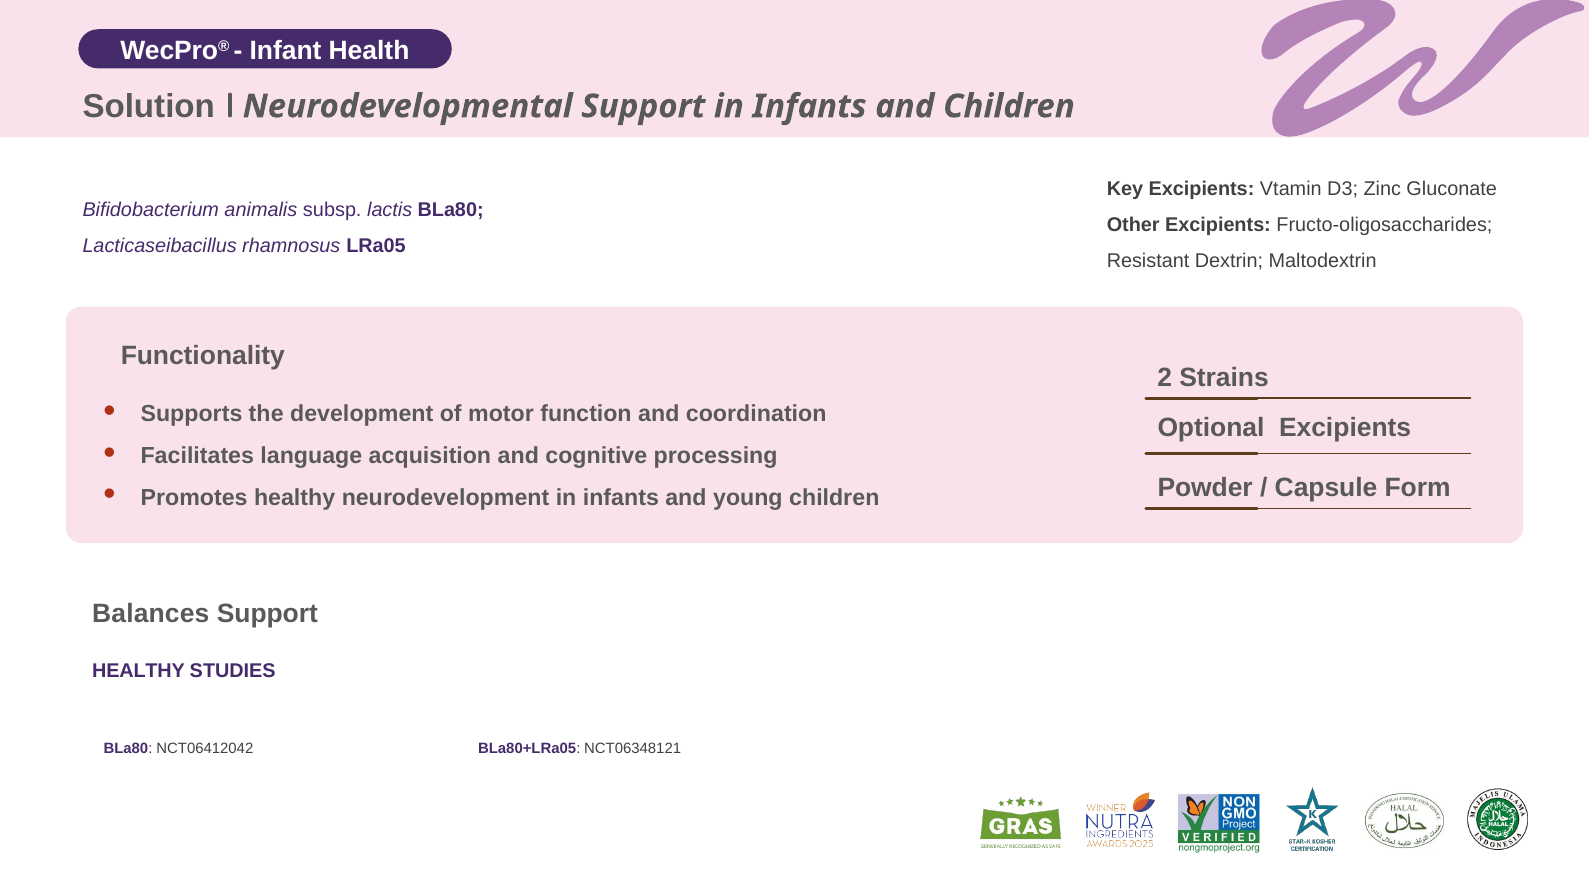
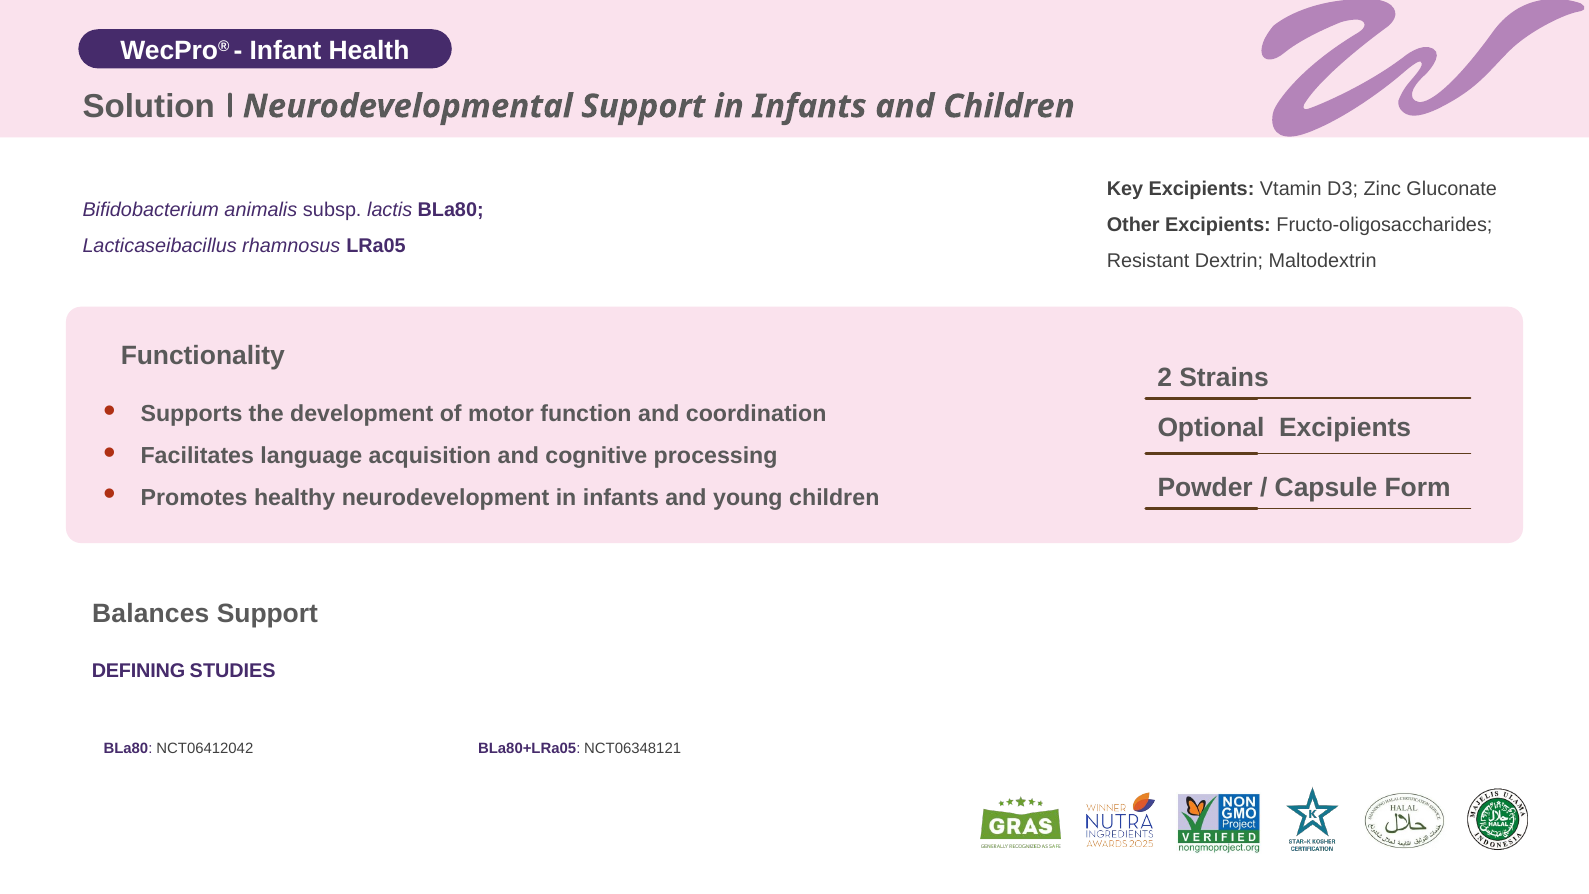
HEALTHY at (138, 670): HEALTHY -> DEFINING
